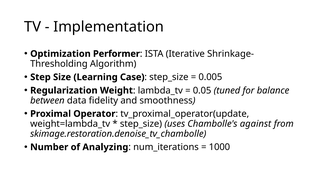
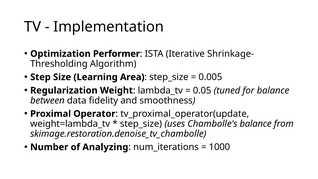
Case: Case -> Area
Chambolle's against: against -> balance
